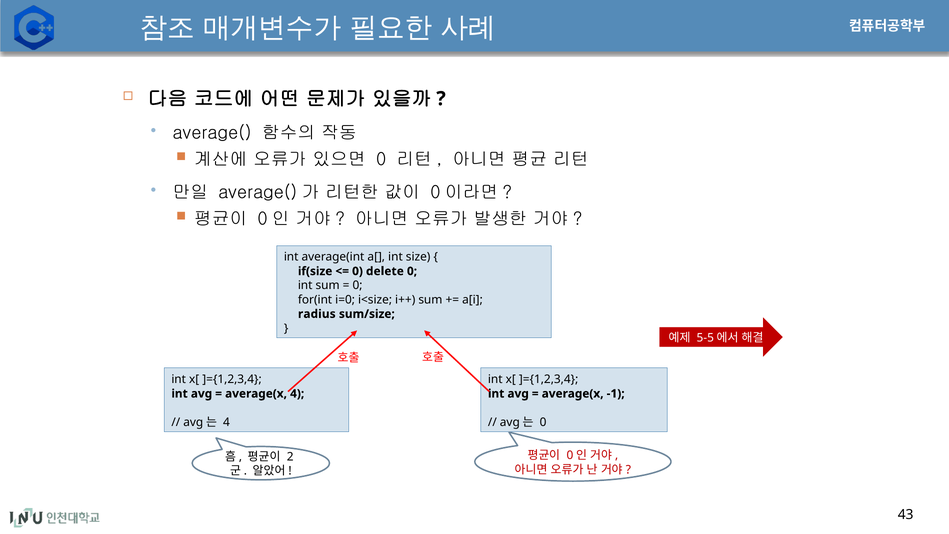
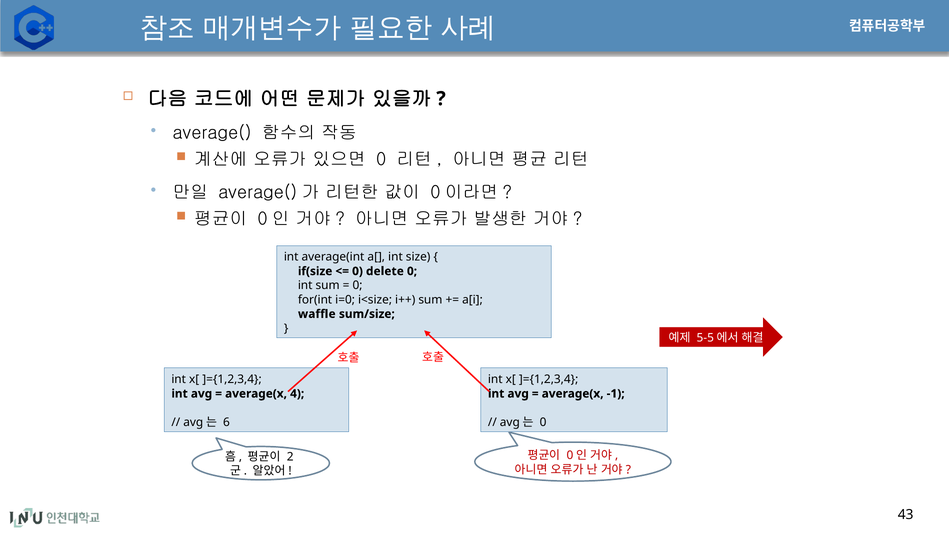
radius: radius -> waffle
4 at (226, 422): 4 -> 6
